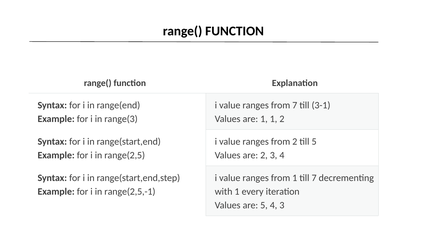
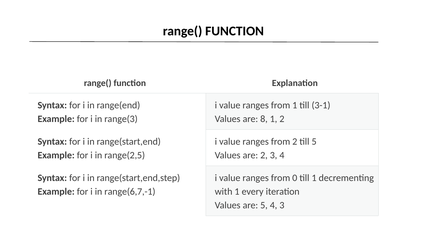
from 7: 7 -> 1
are 1: 1 -> 8
from 1: 1 -> 0
till 7: 7 -> 1
range(2,5,-1: range(2,5,-1 -> range(6,7,-1
